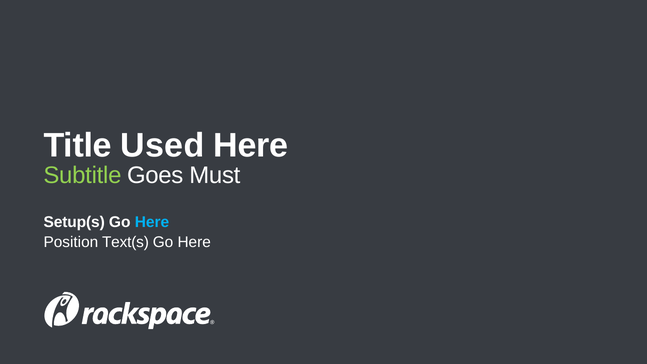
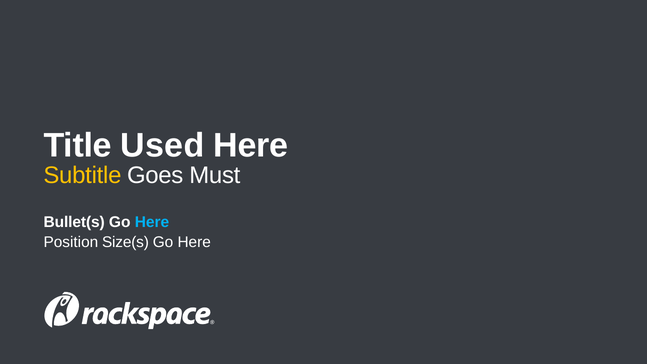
Subtitle colour: light green -> yellow
Setup(s: Setup(s -> Bullet(s
Text(s: Text(s -> Size(s
